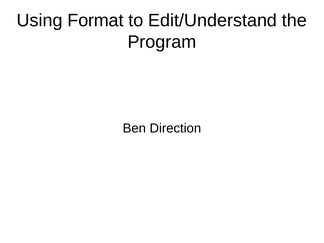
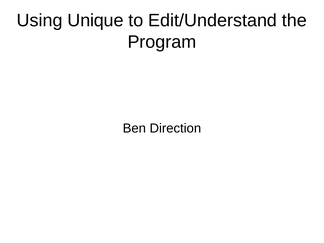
Format: Format -> Unique
